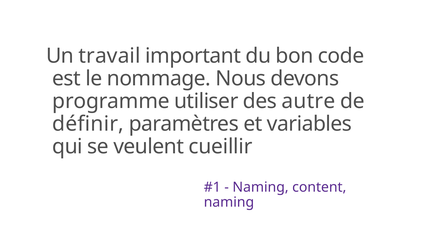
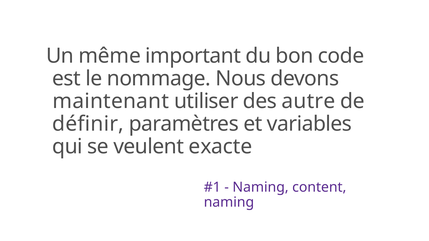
travail: travail -> même
programme: programme -> maintenant
cueillir: cueillir -> exacte
